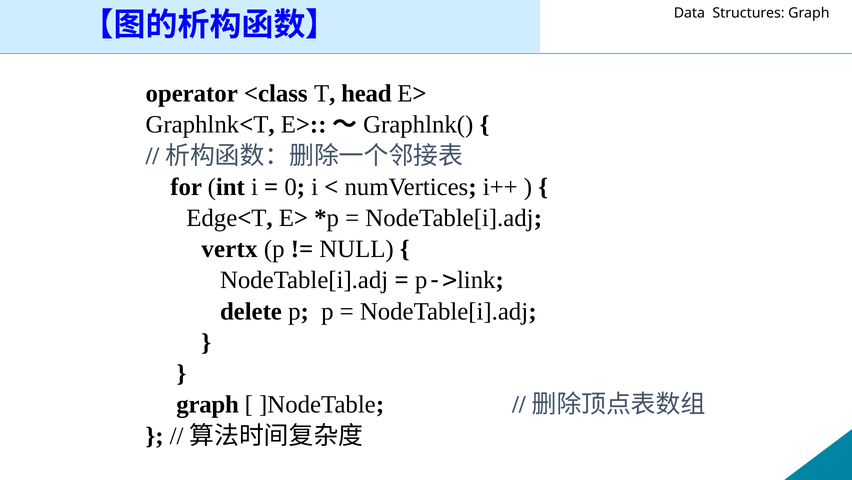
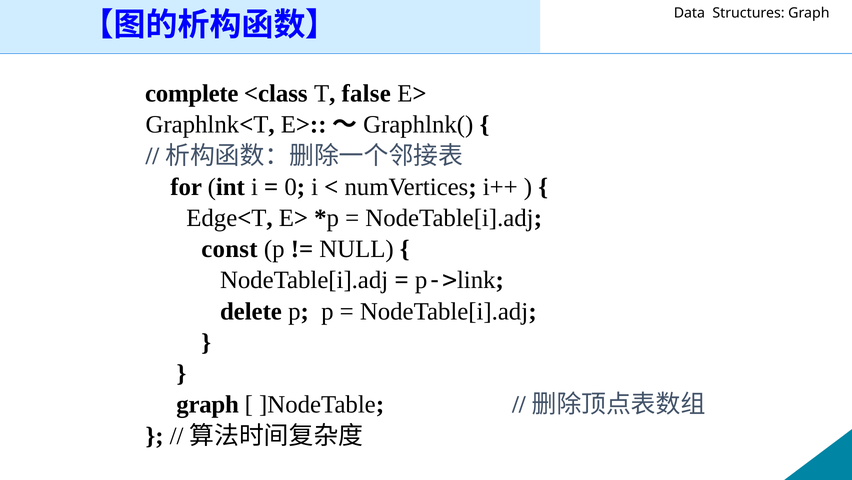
operator: operator -> complete
head: head -> false
vertx: vertx -> const
